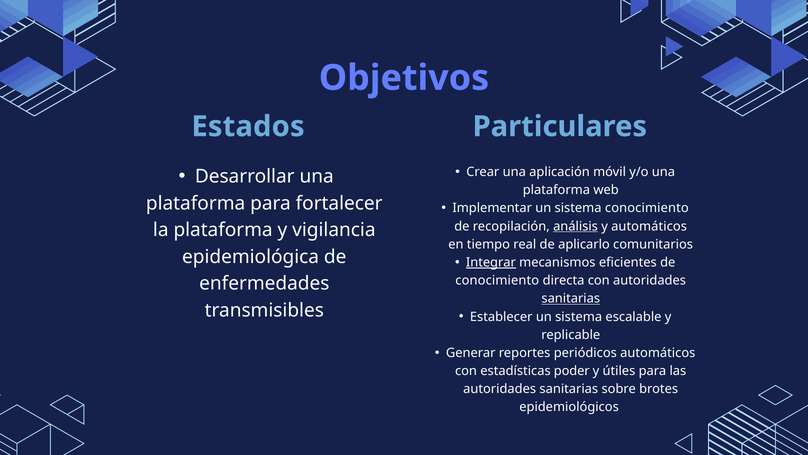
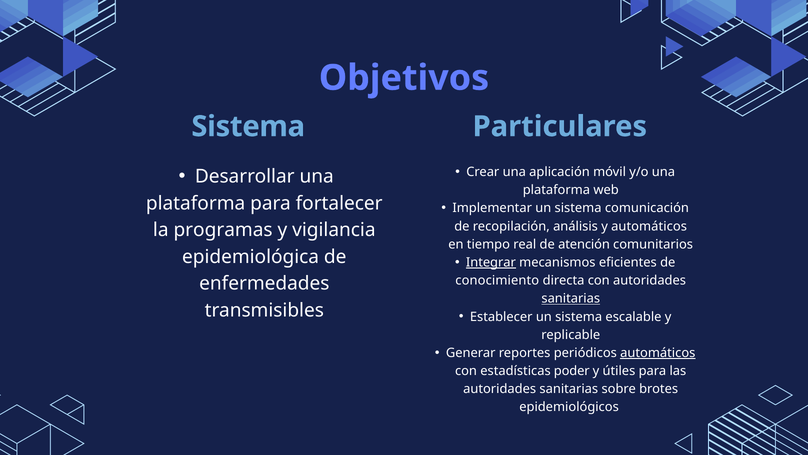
Estados at (248, 126): Estados -> Sistema
sistema conocimiento: conocimiento -> comunicación
análisis underline: present -> none
la plataforma: plataforma -> programas
aplicarlo: aplicarlo -> atención
automáticos at (658, 353) underline: none -> present
